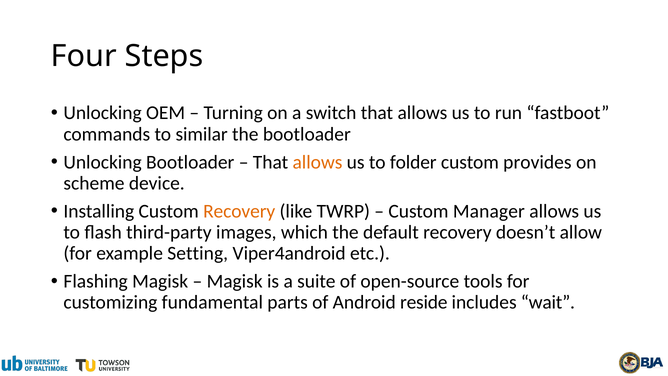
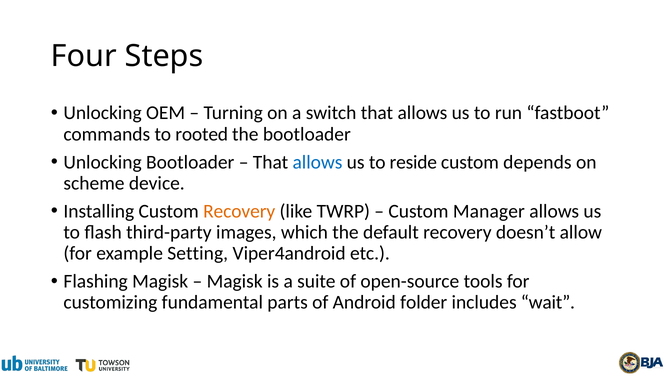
similar: similar -> rooted
allows at (317, 162) colour: orange -> blue
folder: folder -> reside
provides: provides -> depends
reside: reside -> folder
